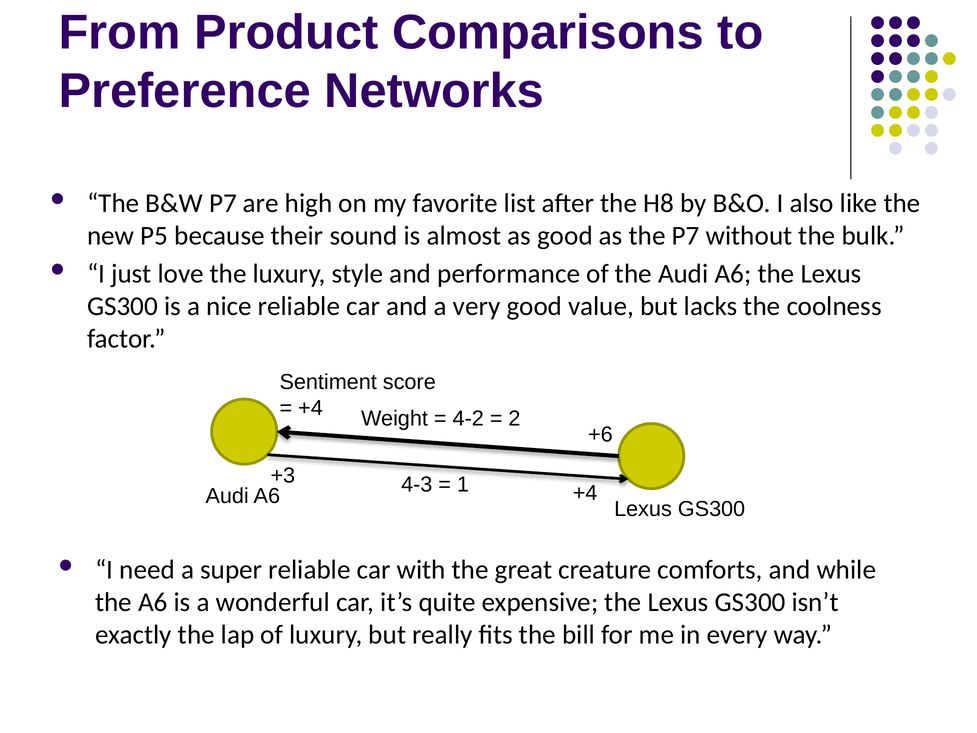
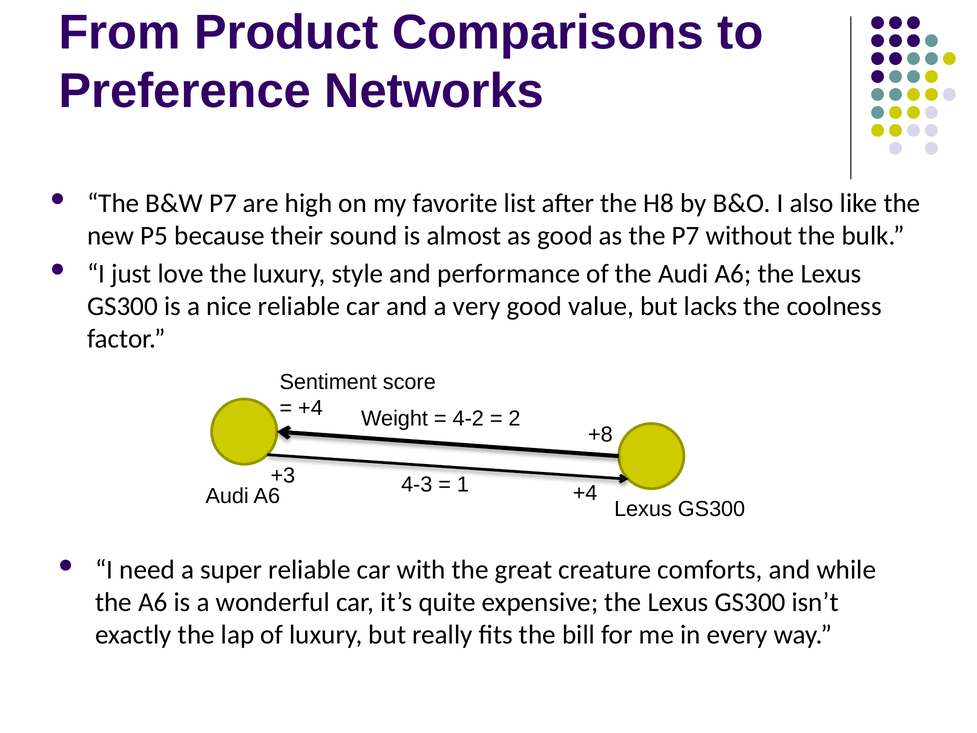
+6: +6 -> +8
